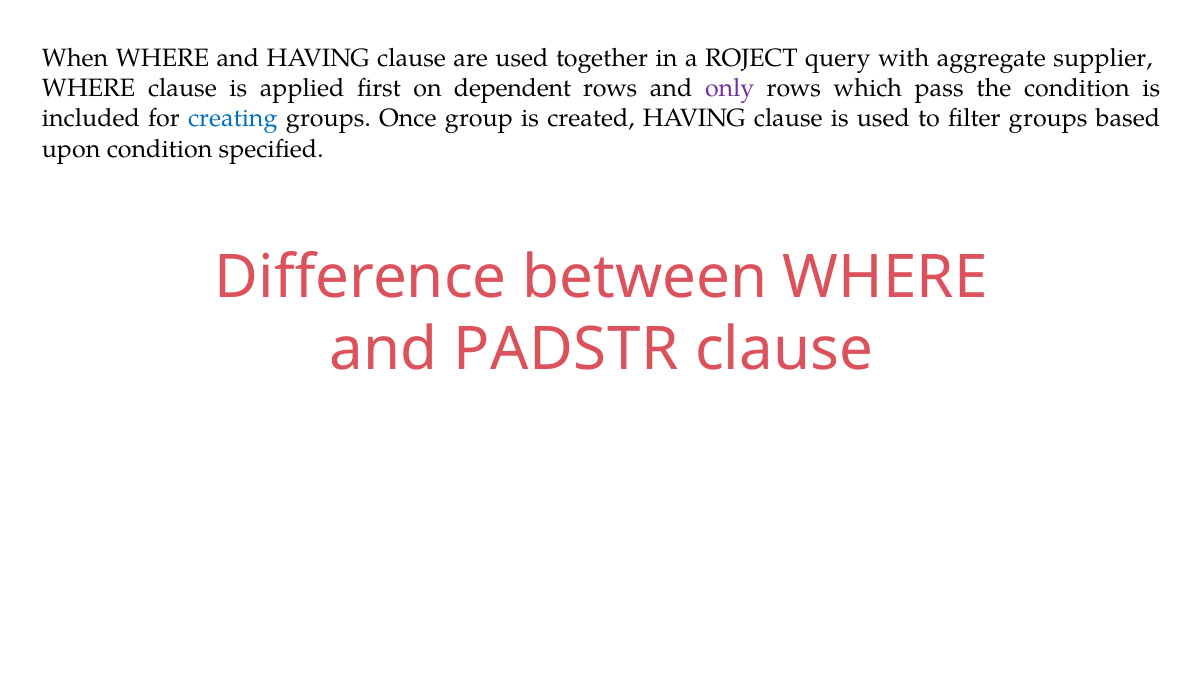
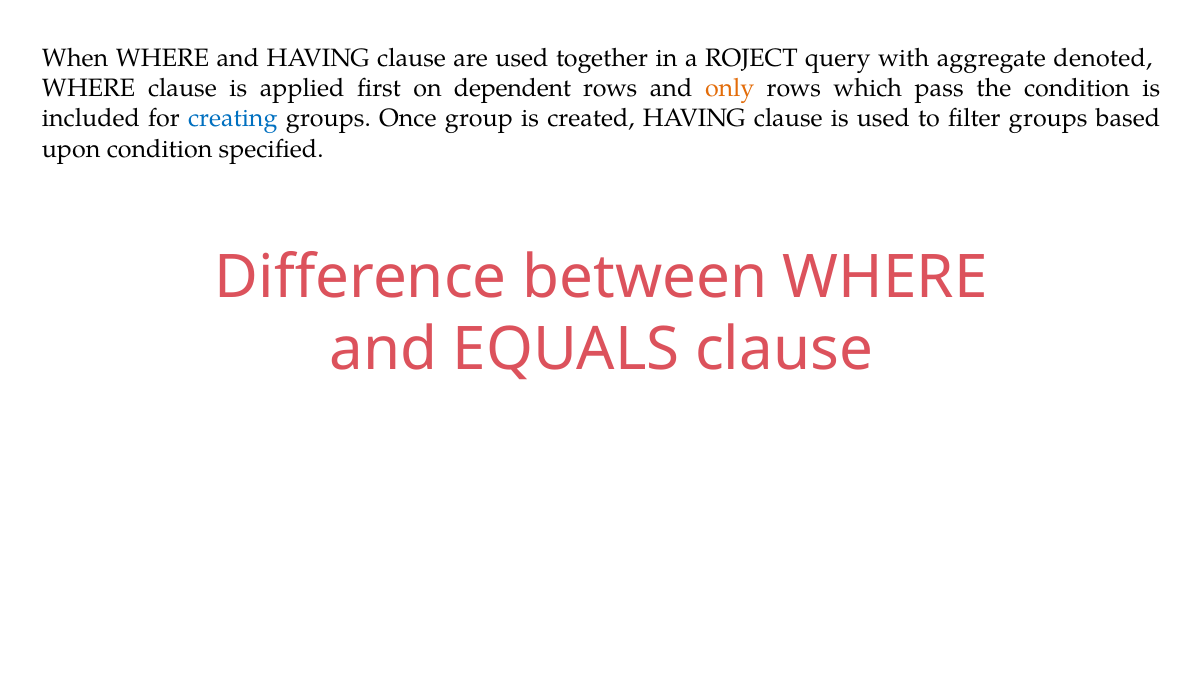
supplier: supplier -> denoted
only colour: purple -> orange
PADSTR: PADSTR -> EQUALS
